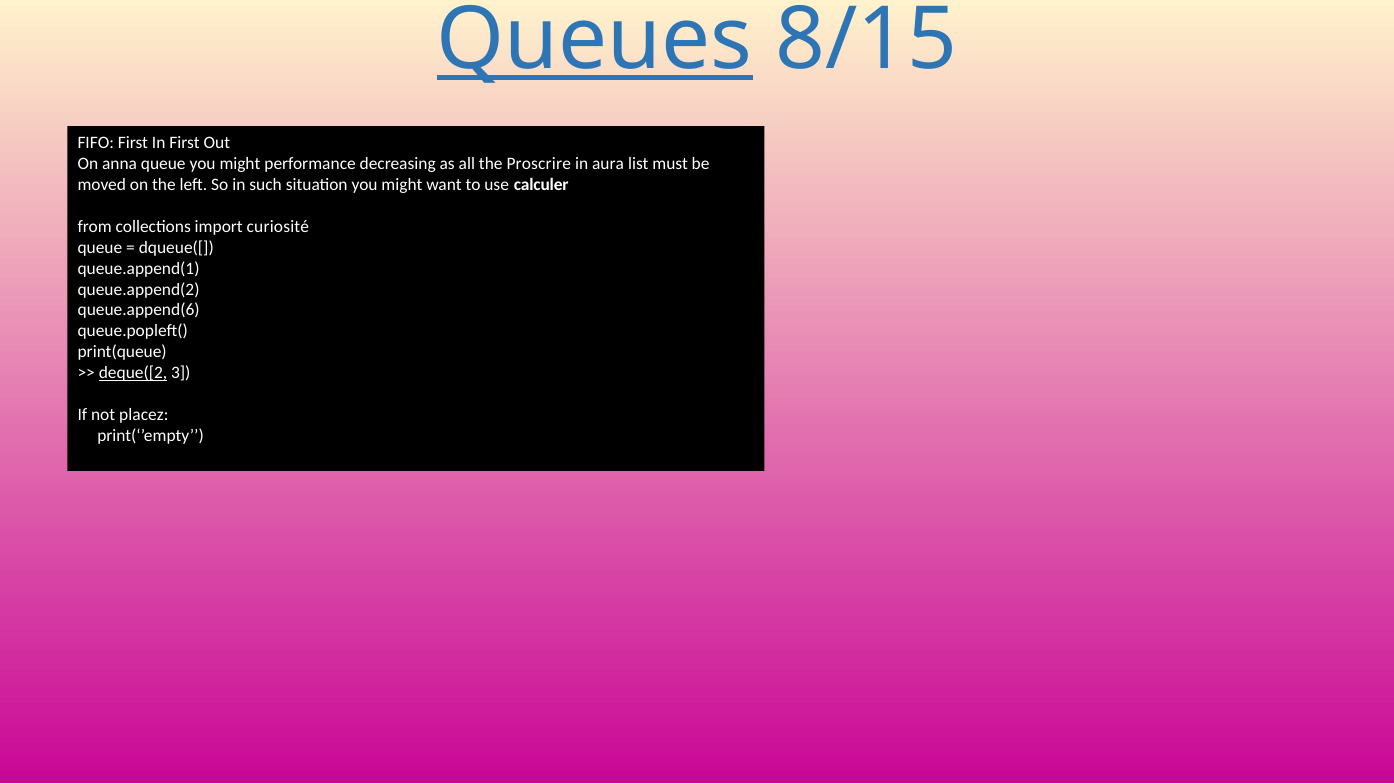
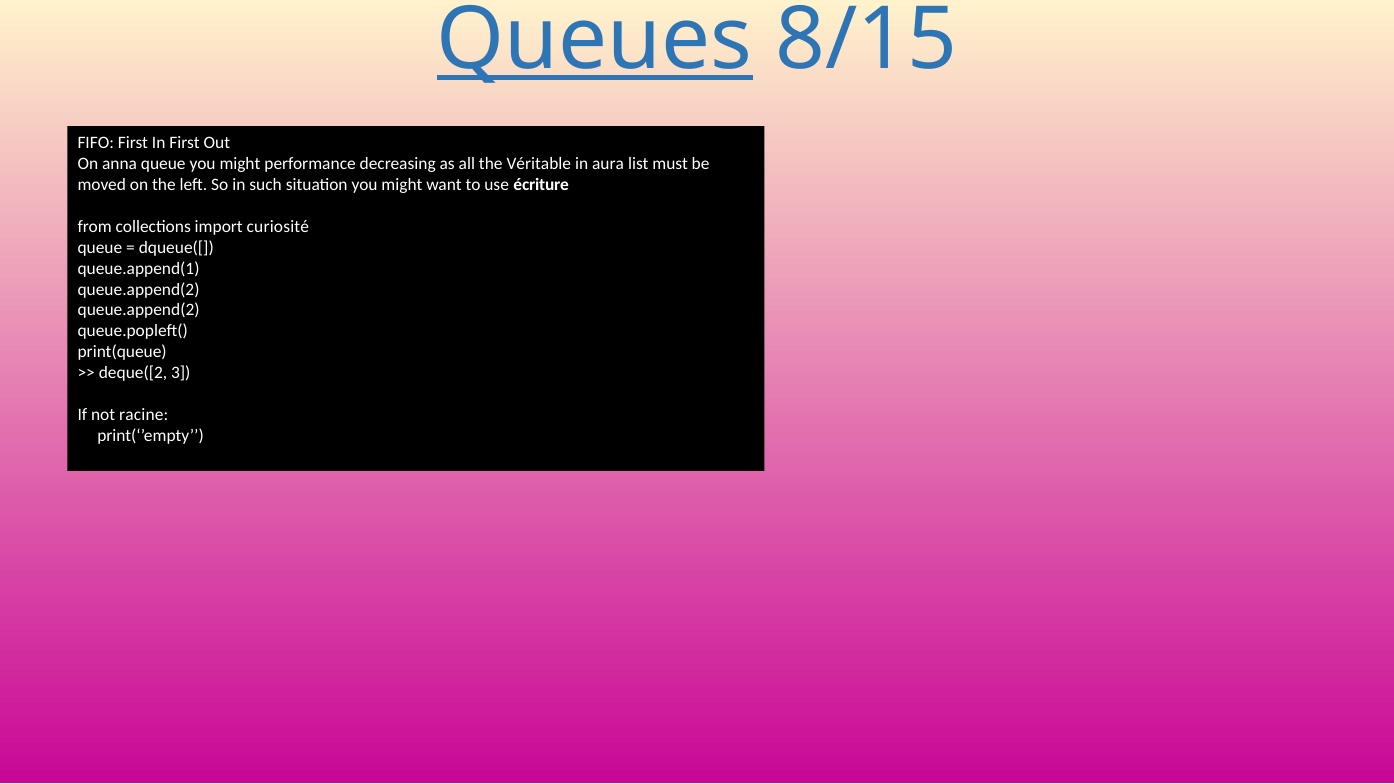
Proscrire: Proscrire -> Véritable
calculer: calculer -> écriture
queue.append(6 at (139, 310): queue.append(6 -> queue.append(2
deque([2 underline: present -> none
placez: placez -> racine
